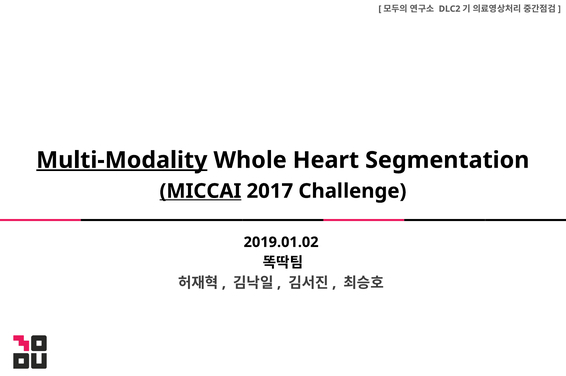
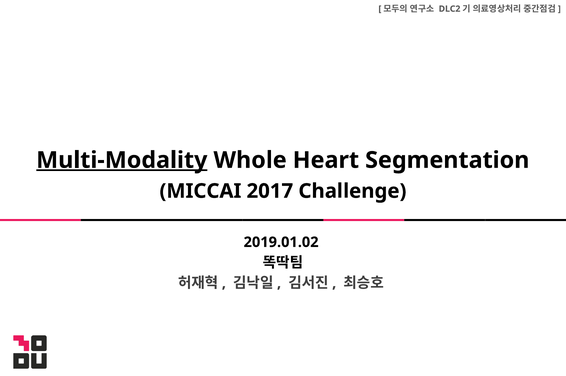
MICCAI underline: present -> none
